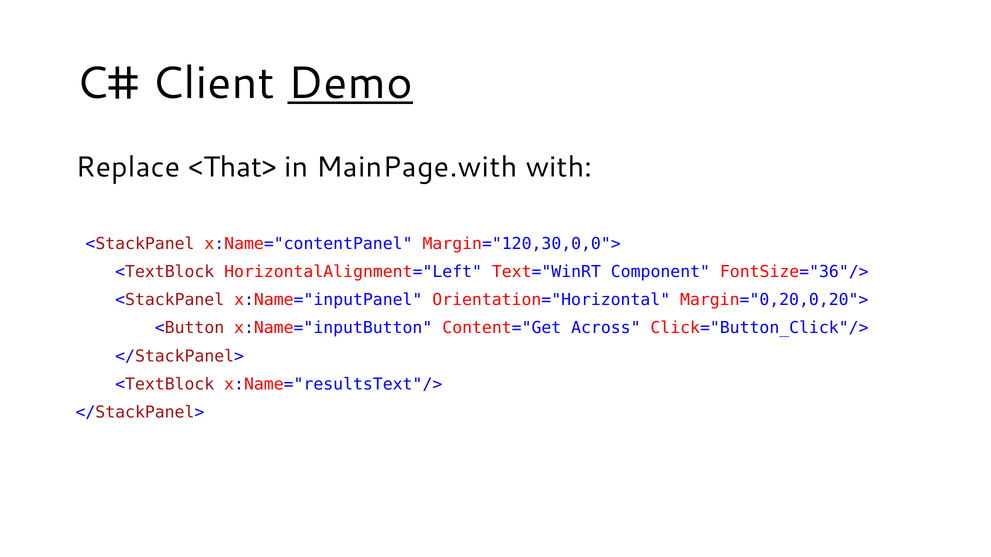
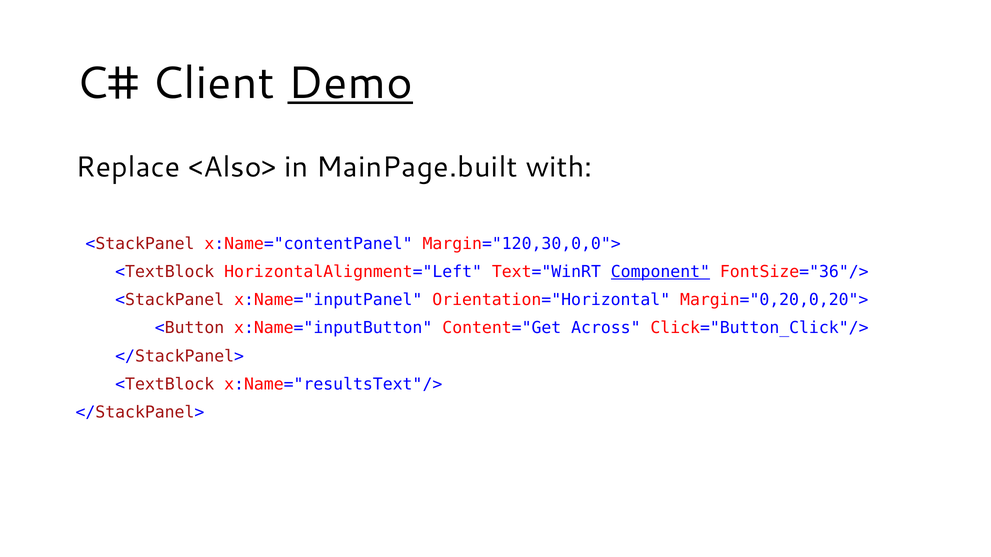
<That>: <That> -> <Also>
MainPage.with: MainPage.with -> MainPage.built
Component underline: none -> present
